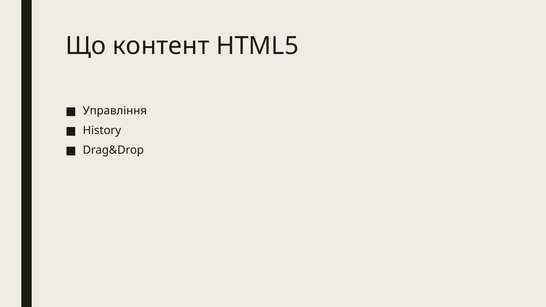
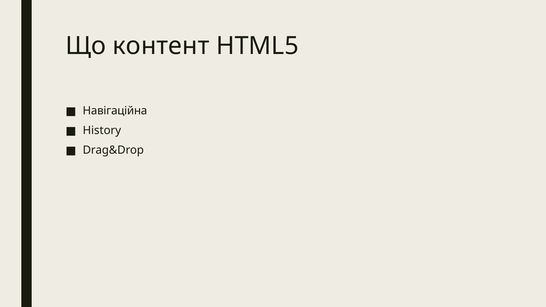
Управління: Управління -> Навігаційна
